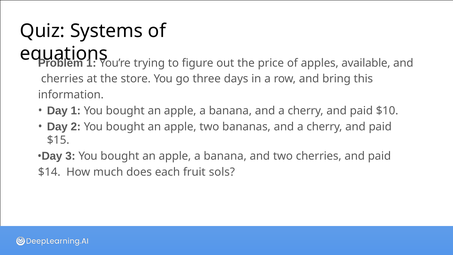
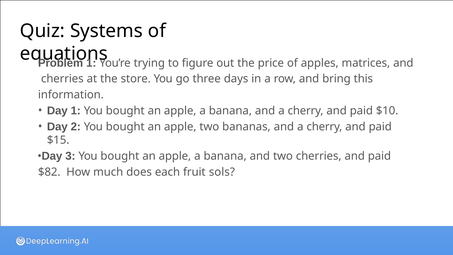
available: available -> matrices
$14: $14 -> $82
